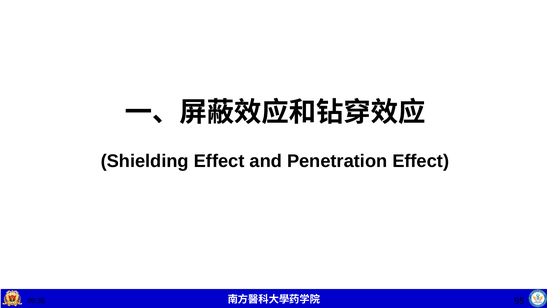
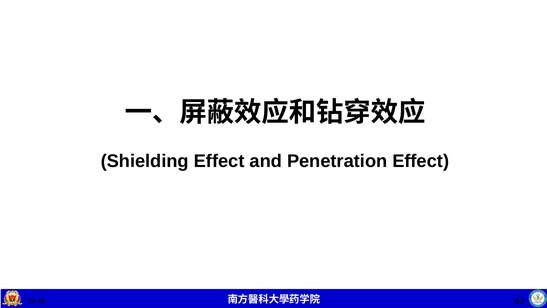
95: 95 -> 42
